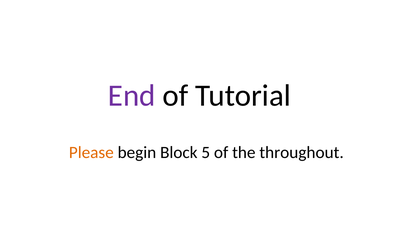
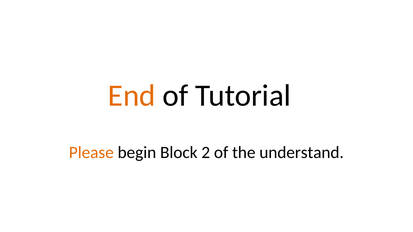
End colour: purple -> orange
5: 5 -> 2
throughout: throughout -> understand
